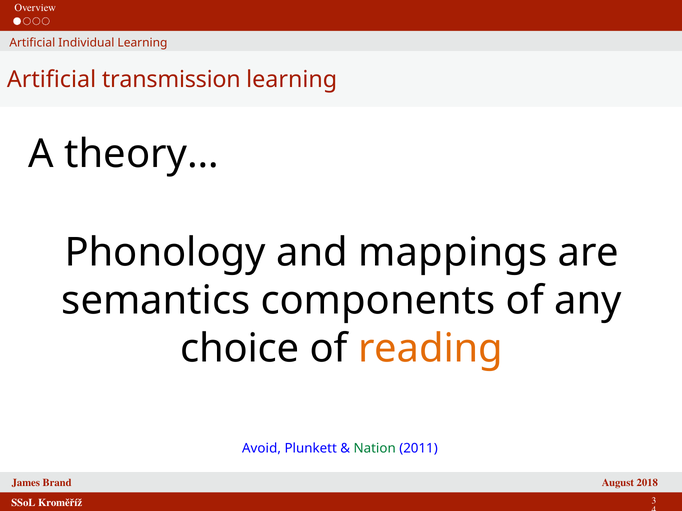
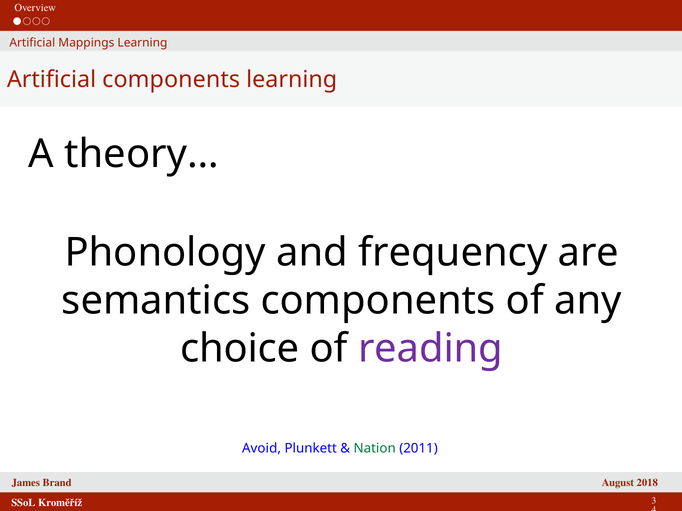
Individual: Individual -> Mappings
Artificial transmission: transmission -> components
mappings: mappings -> frequency
reading colour: orange -> purple
